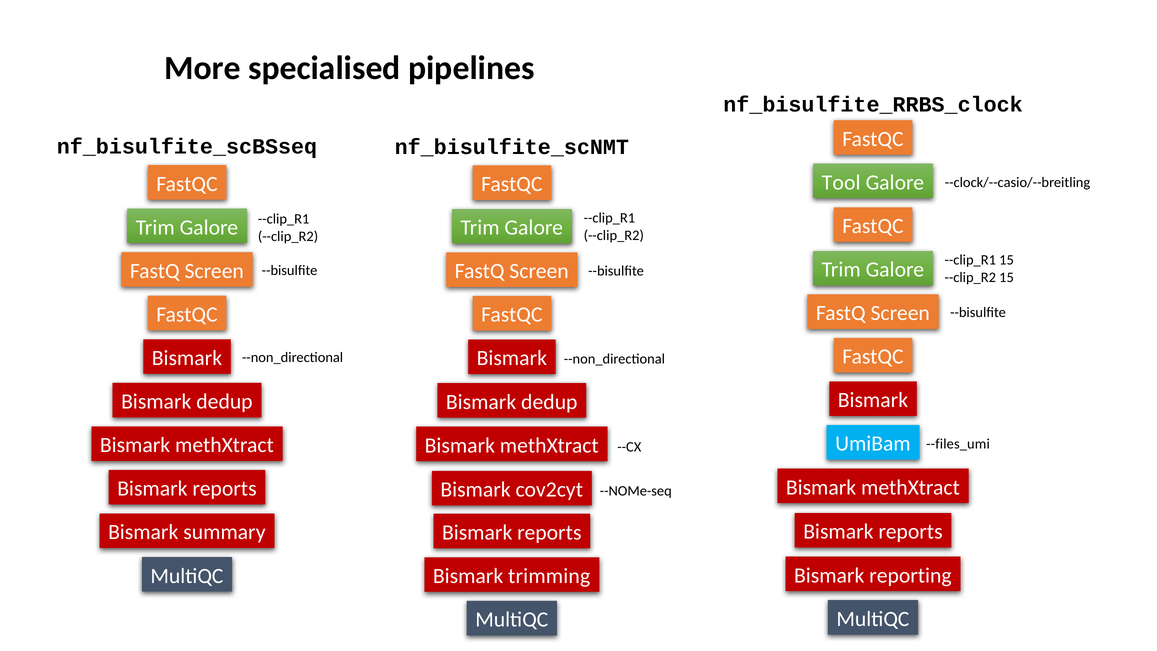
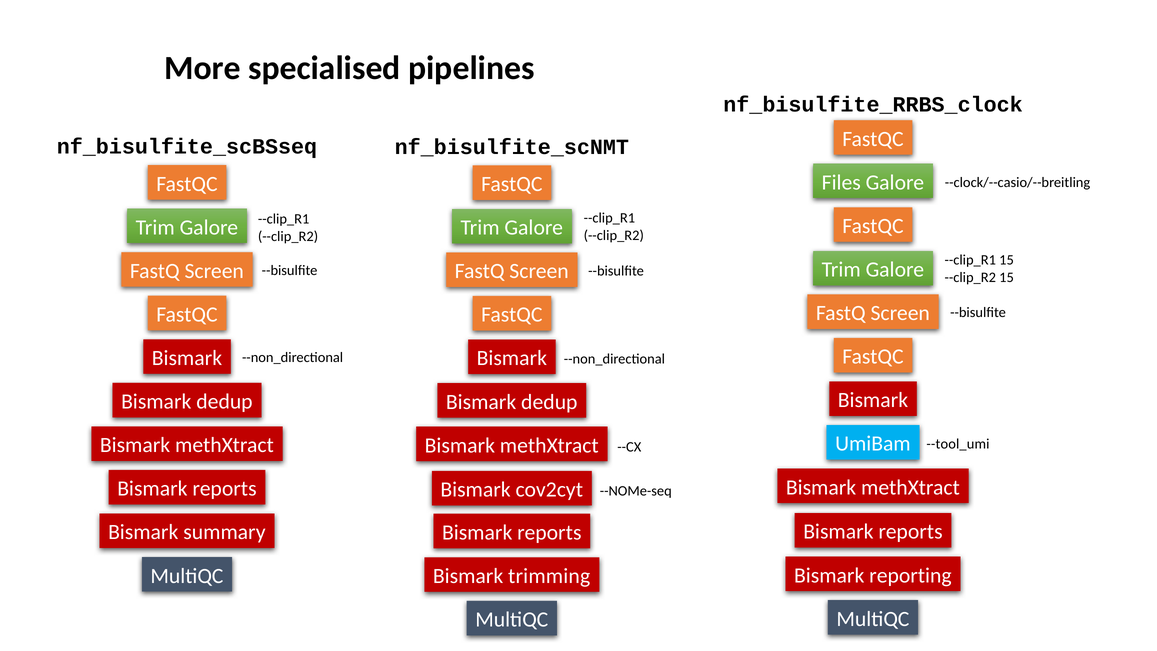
Tool: Tool -> Files
--files_umi: --files_umi -> --tool_umi
